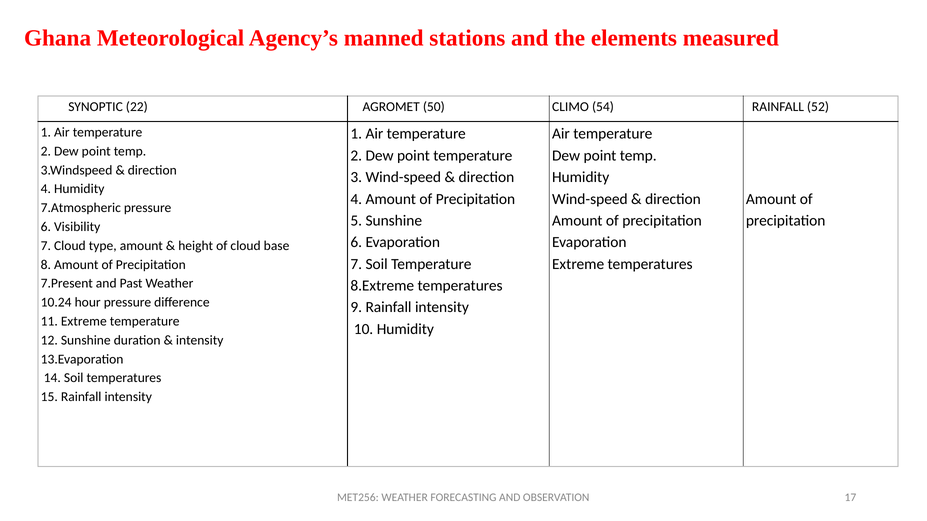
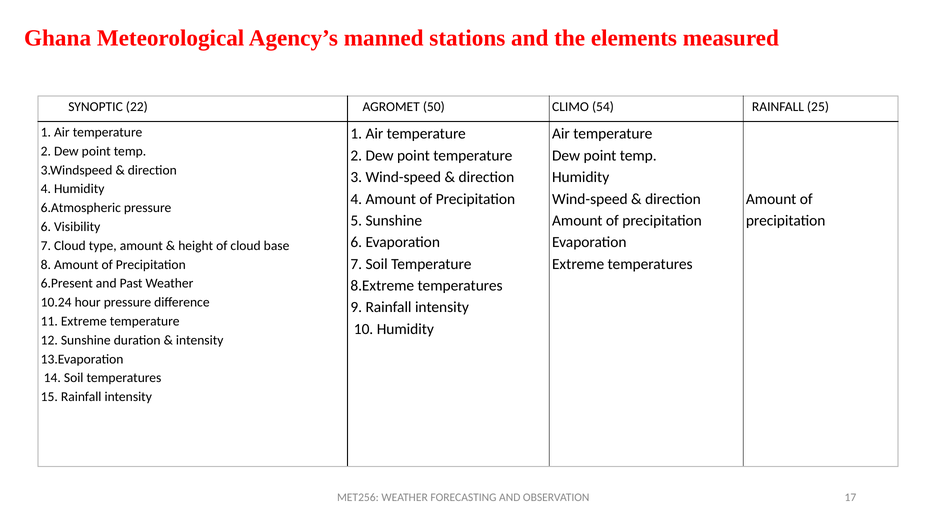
52: 52 -> 25
7.Atmospheric: 7.Atmospheric -> 6.Atmospheric
7.Present: 7.Present -> 6.Present
